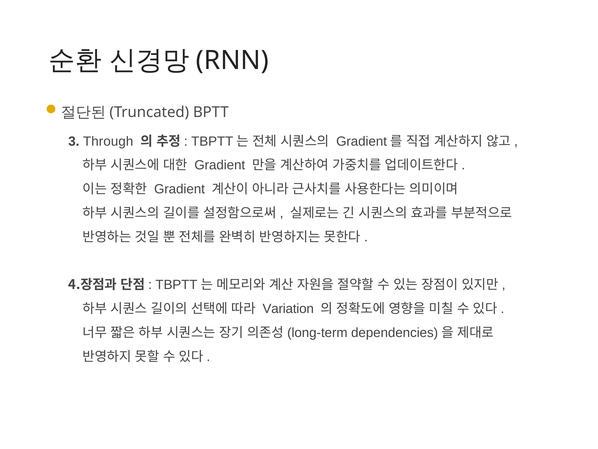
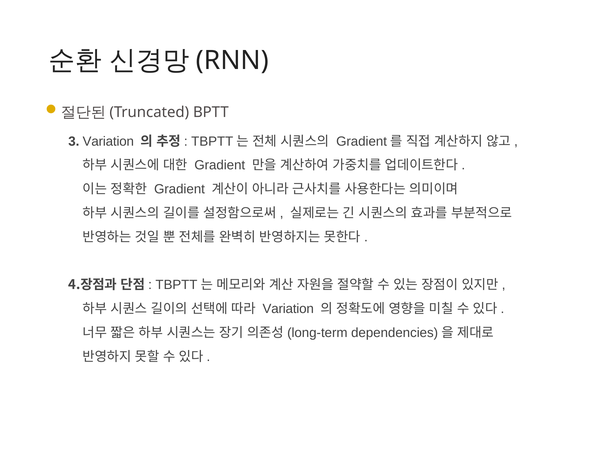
Through at (108, 141): Through -> Variation
